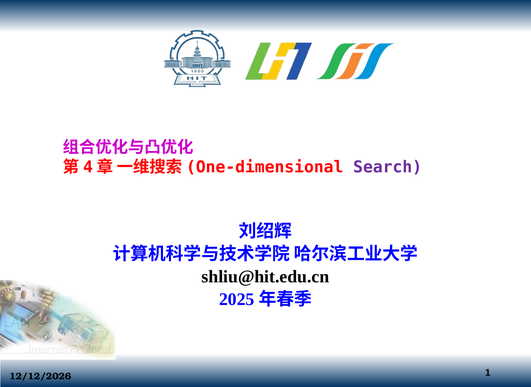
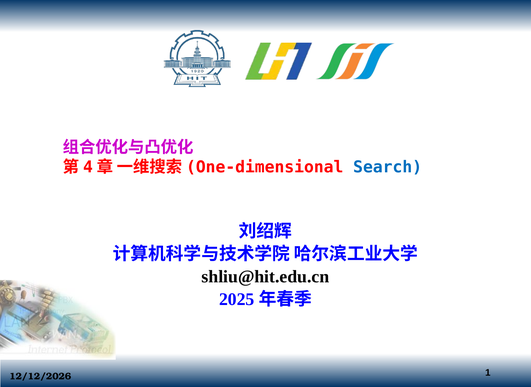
Search colour: purple -> blue
